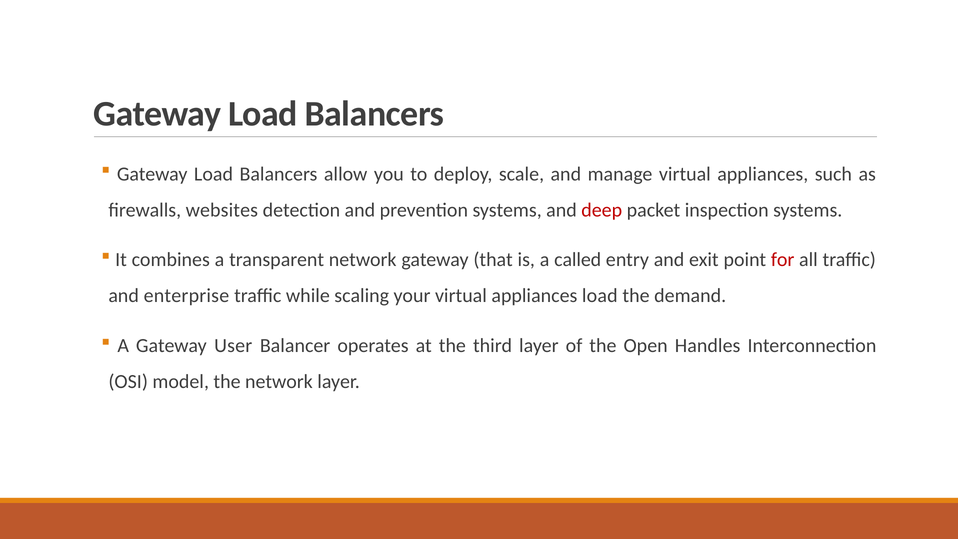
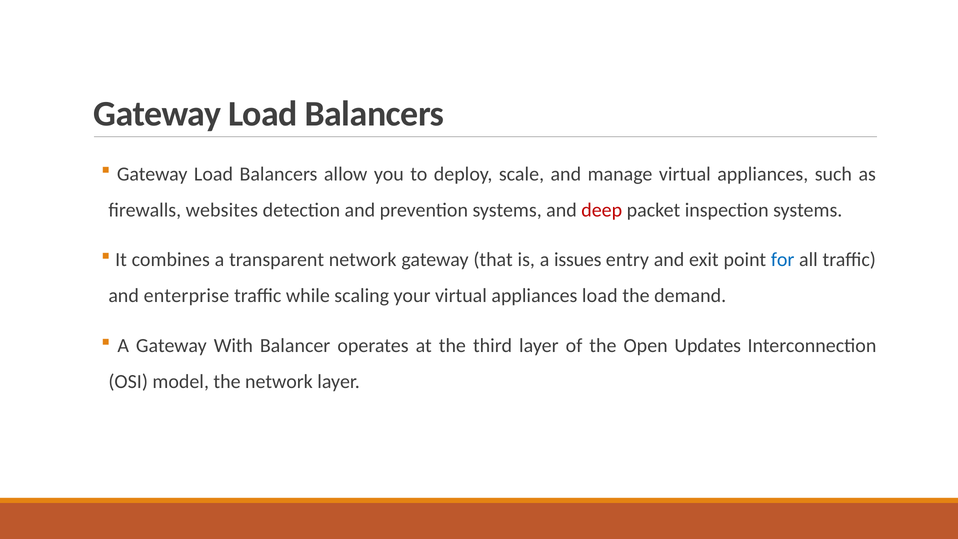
called: called -> issues
for colour: red -> blue
User: User -> With
Handles: Handles -> Updates
